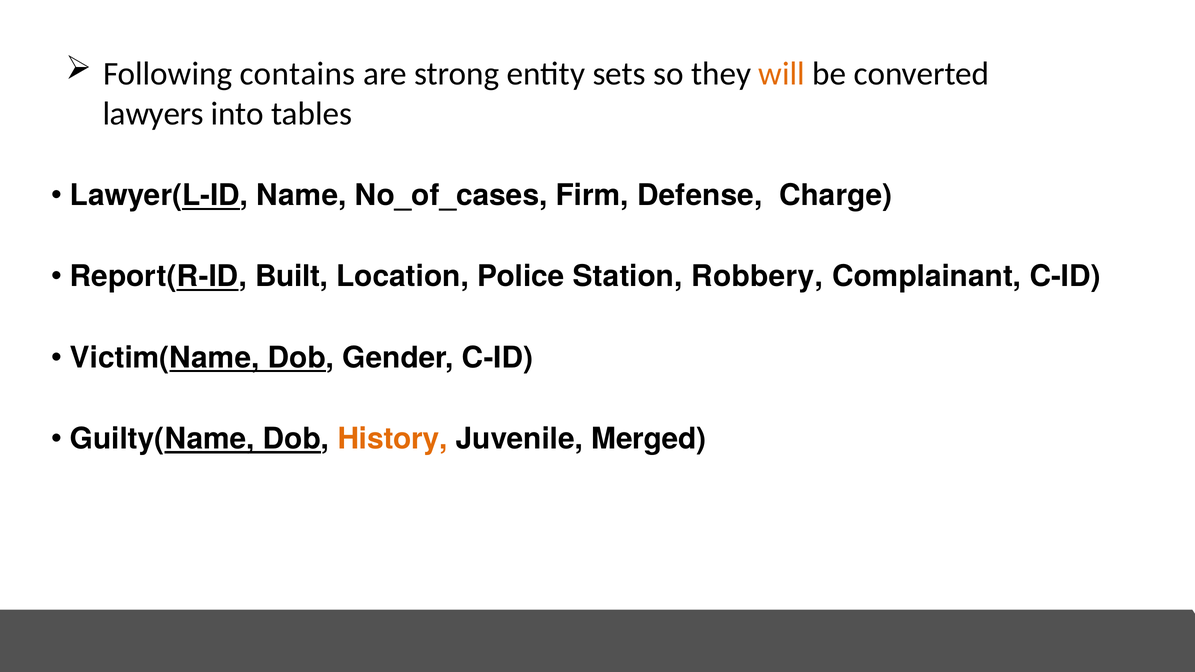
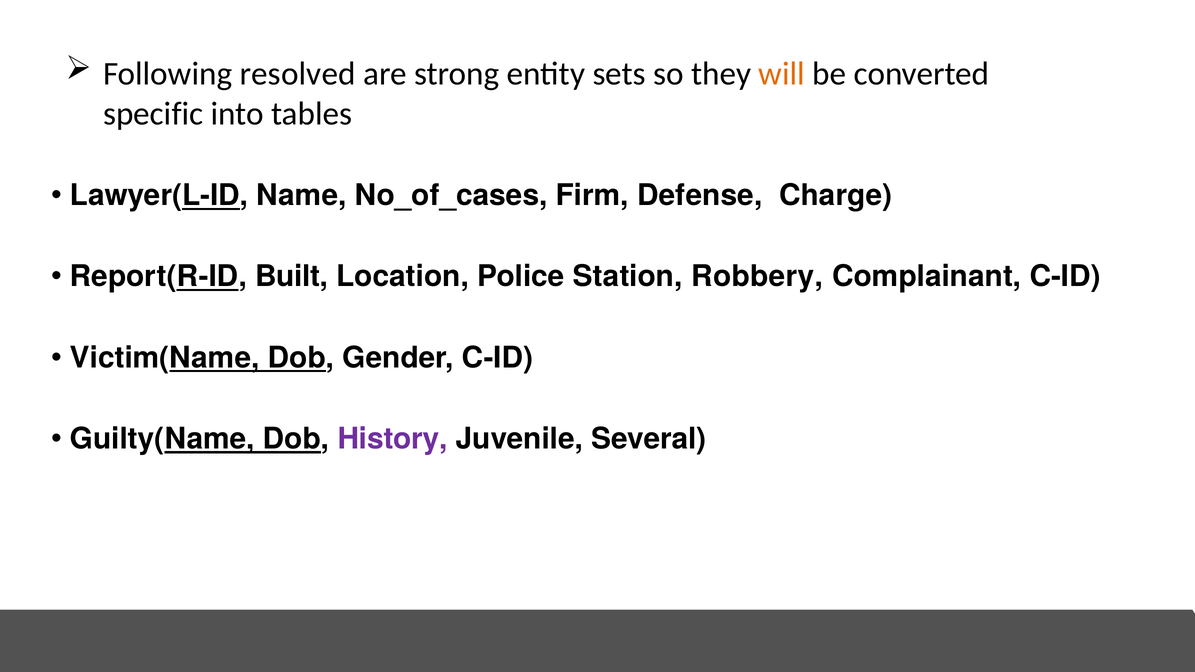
contains: contains -> resolved
lawyers: lawyers -> specific
History colour: orange -> purple
Merged: Merged -> Several
